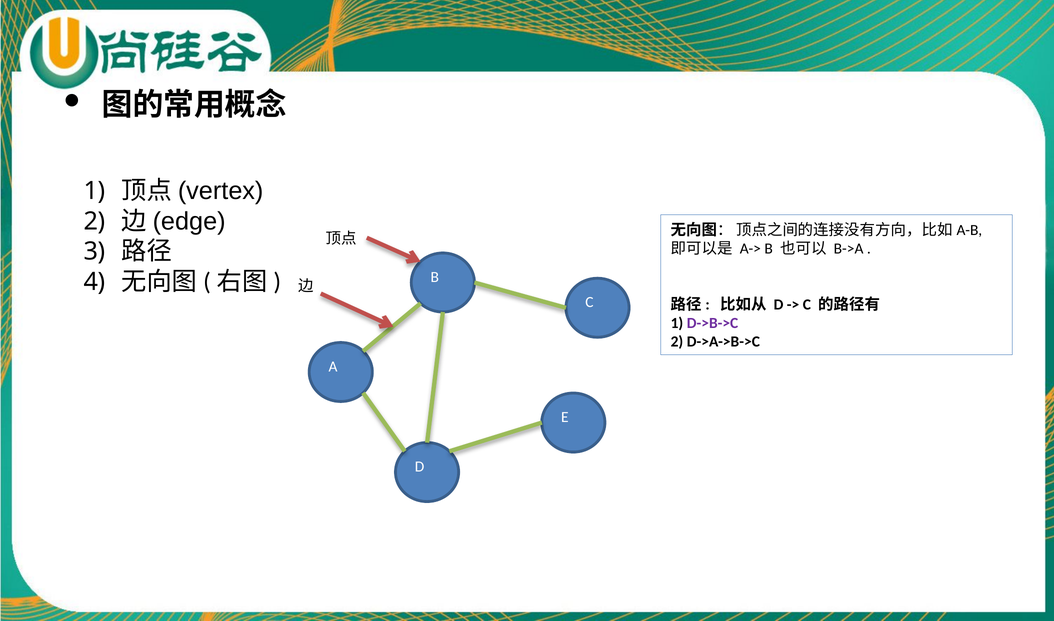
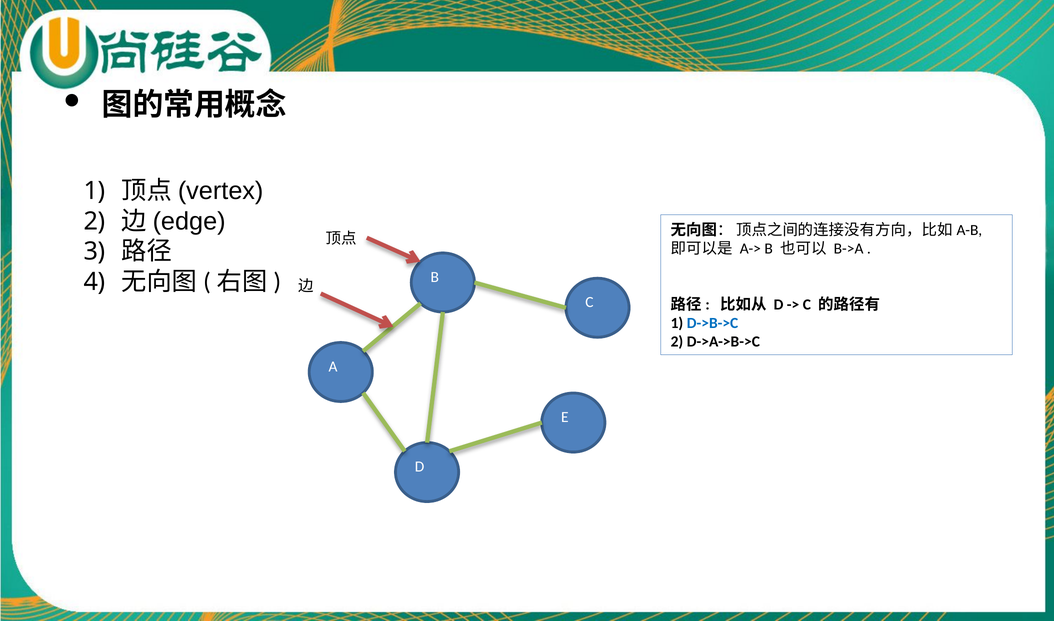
D->B->C colour: purple -> blue
